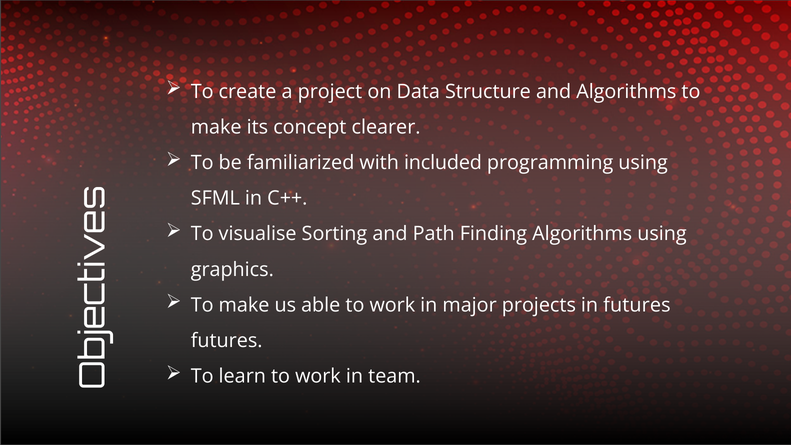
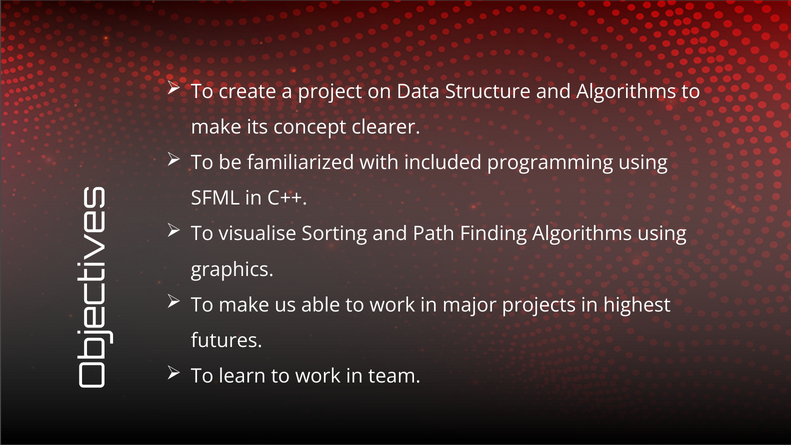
in futures: futures -> highest
